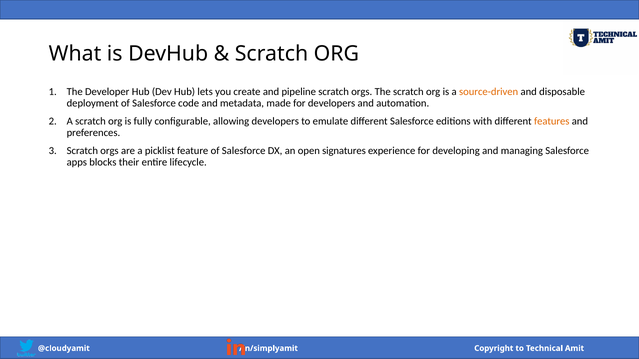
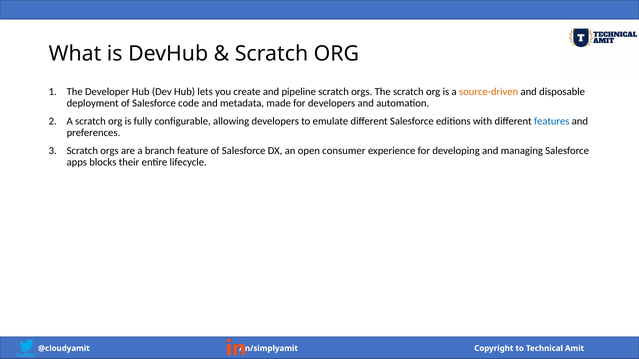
features colour: orange -> blue
picklist: picklist -> branch
signatures: signatures -> consumer
